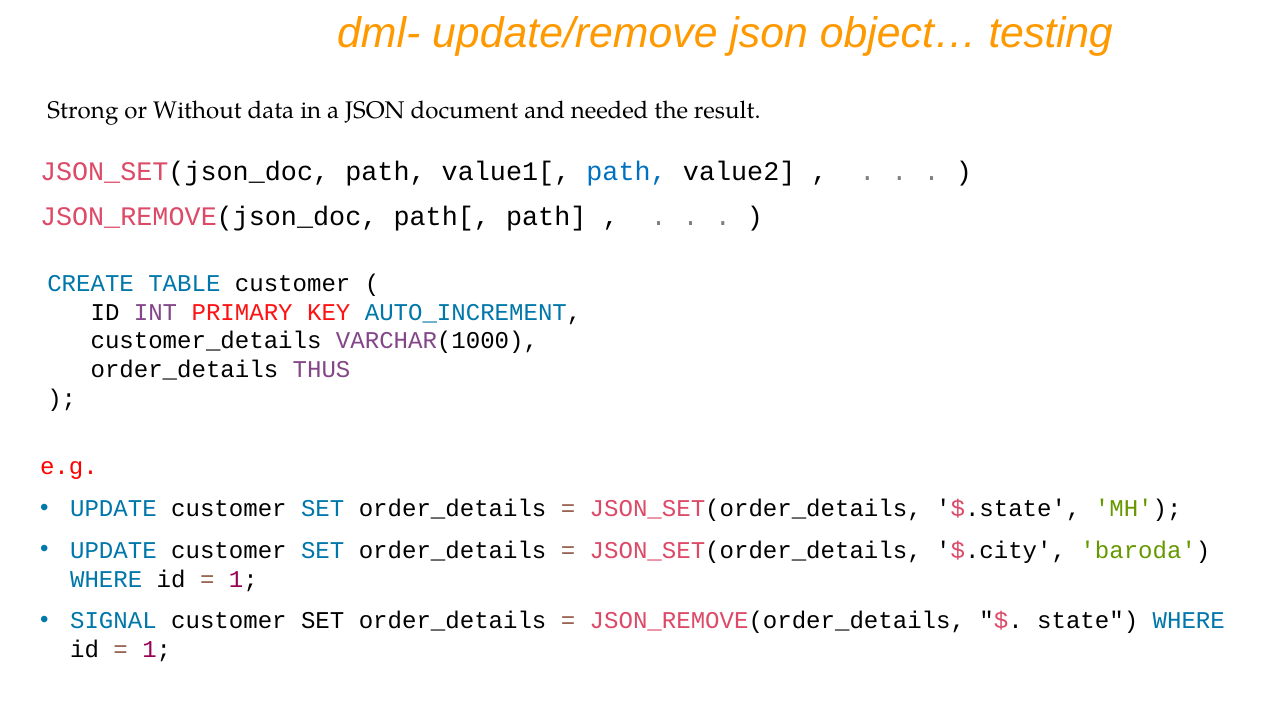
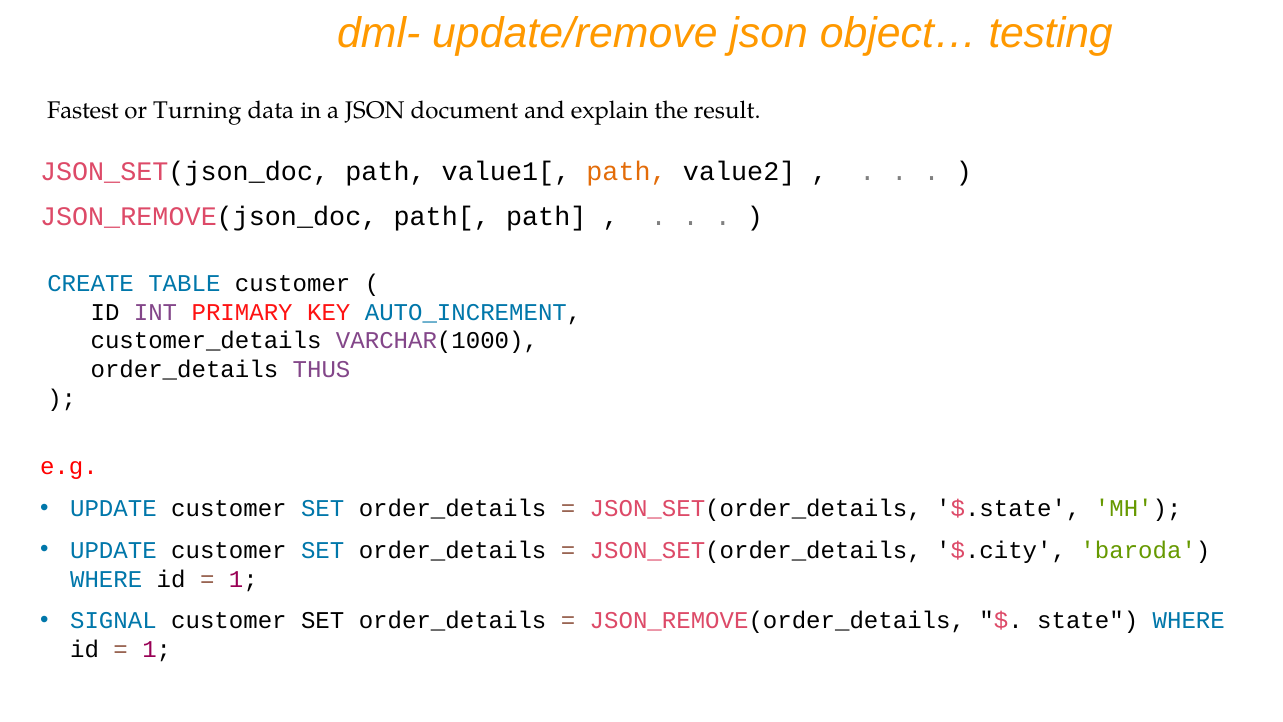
Strong: Strong -> Fastest
Without: Without -> Turning
needed: needed -> explain
path at (627, 171) colour: blue -> orange
